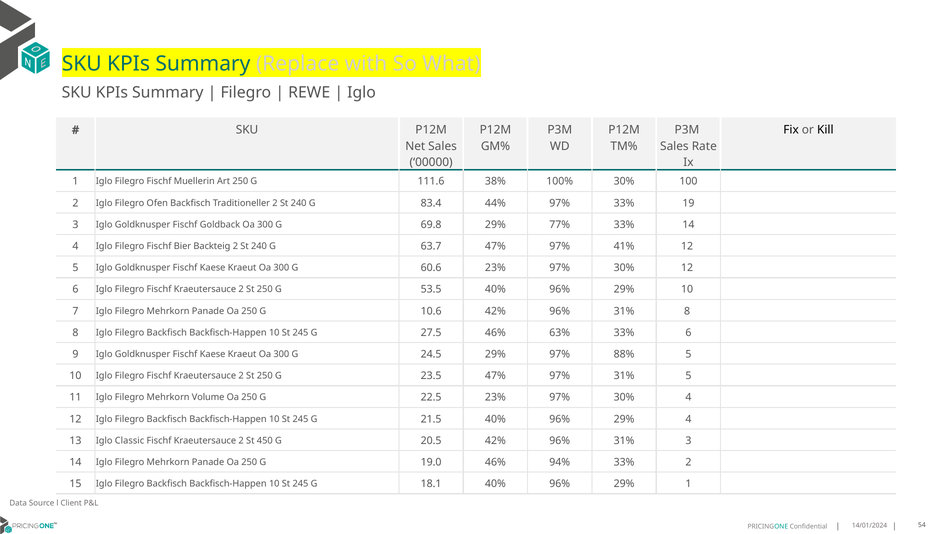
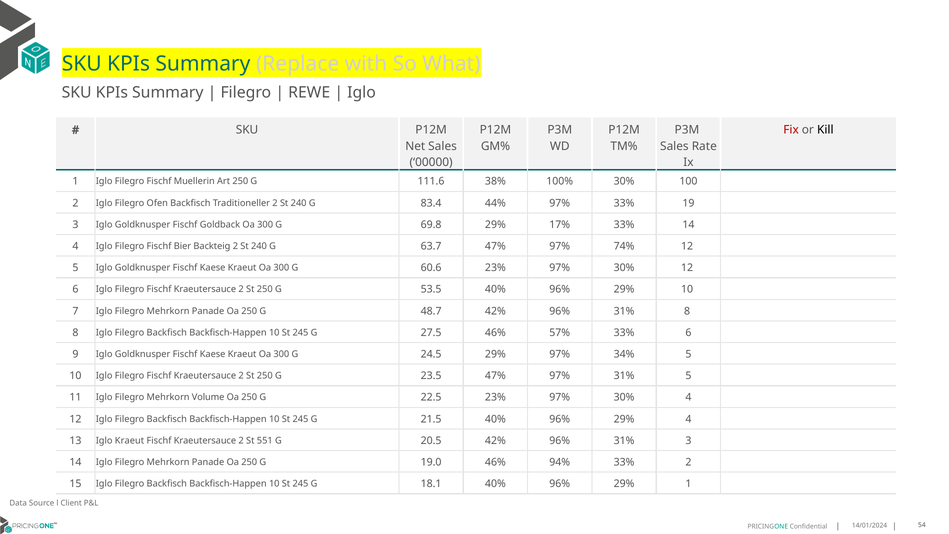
Fix colour: black -> red
77%: 77% -> 17%
41%: 41% -> 74%
10.6: 10.6 -> 48.7
63%: 63% -> 57%
88%: 88% -> 34%
Iglo Classic: Classic -> Kraeut
450: 450 -> 551
